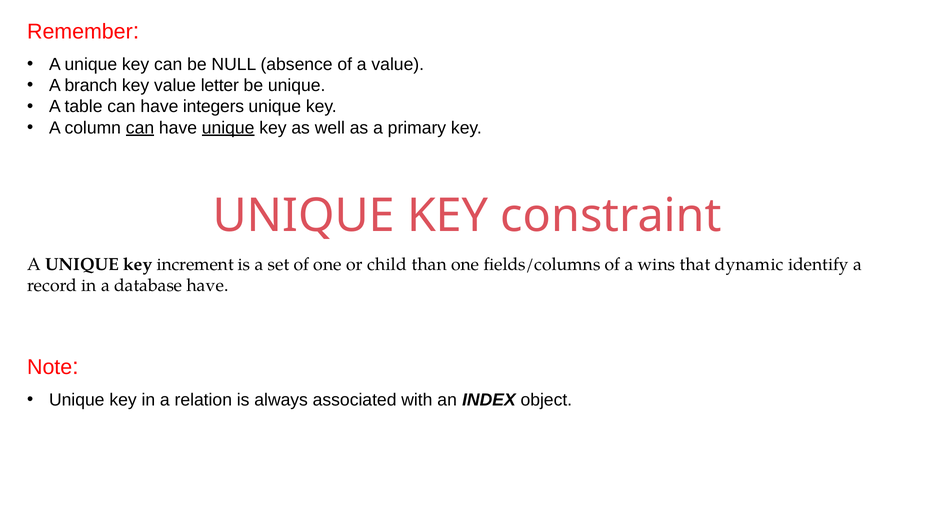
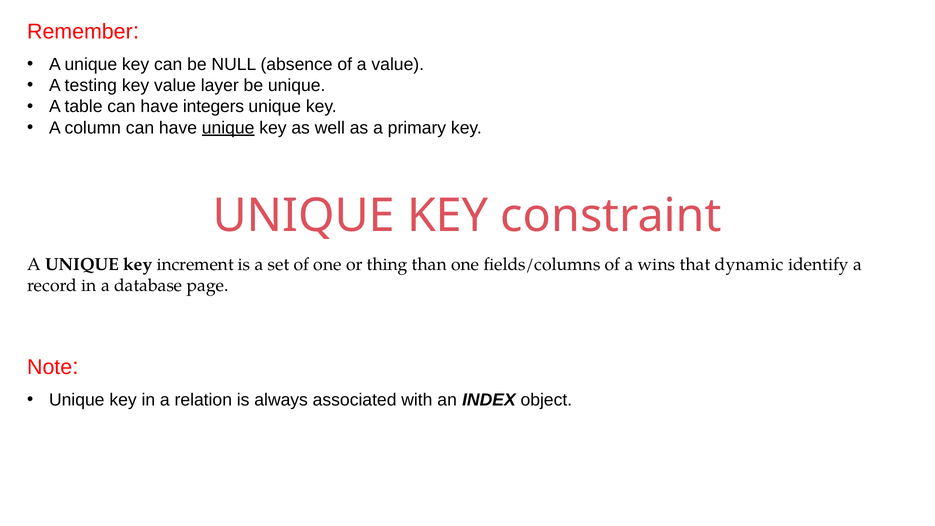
branch: branch -> testing
letter: letter -> layer
can at (140, 128) underline: present -> none
child: child -> thing
database have: have -> page
